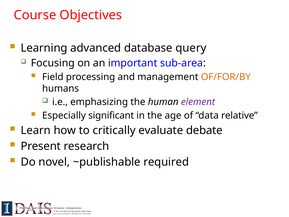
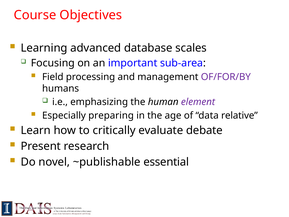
query: query -> scales
OF/FOR/BY colour: orange -> purple
significant: significant -> preparing
required: required -> essential
